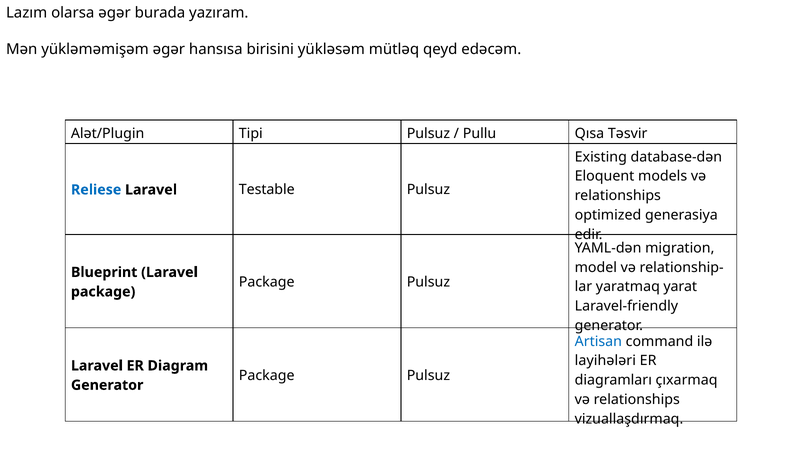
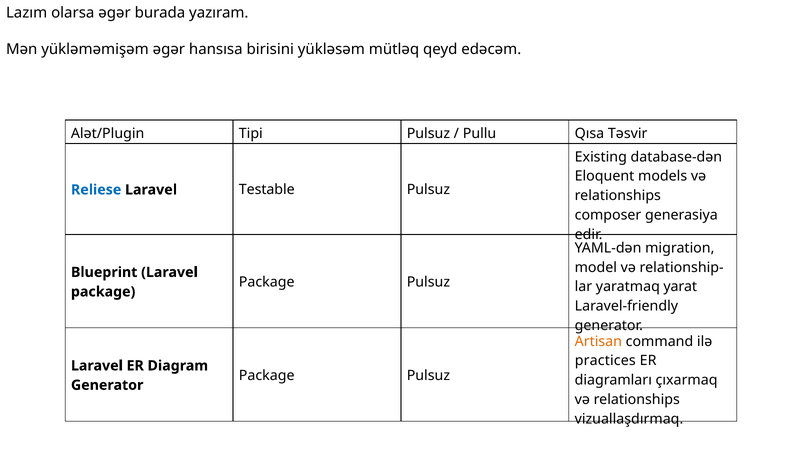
optimized: optimized -> composer
Artisan colour: blue -> orange
layihələri: layihələri -> practices
